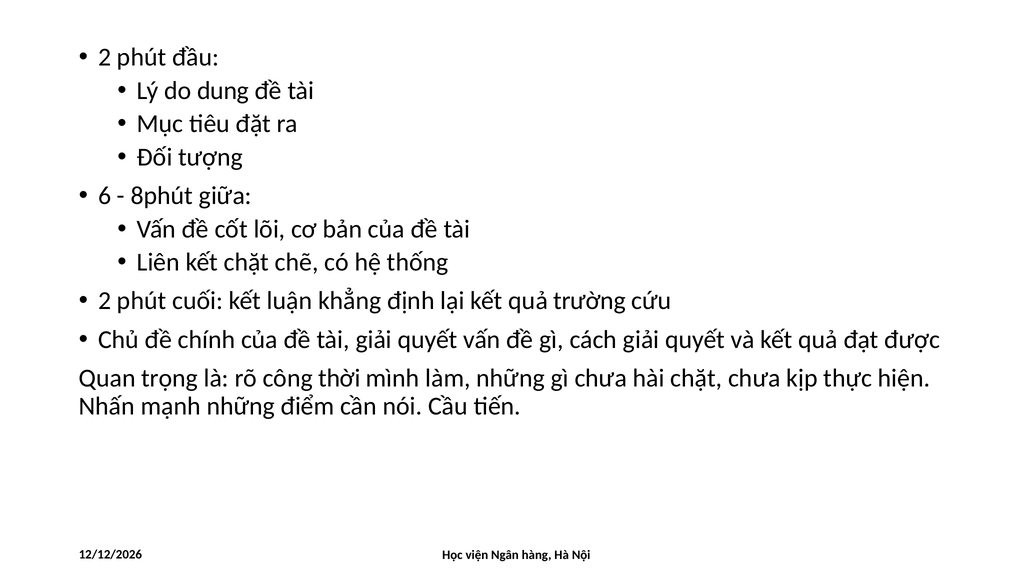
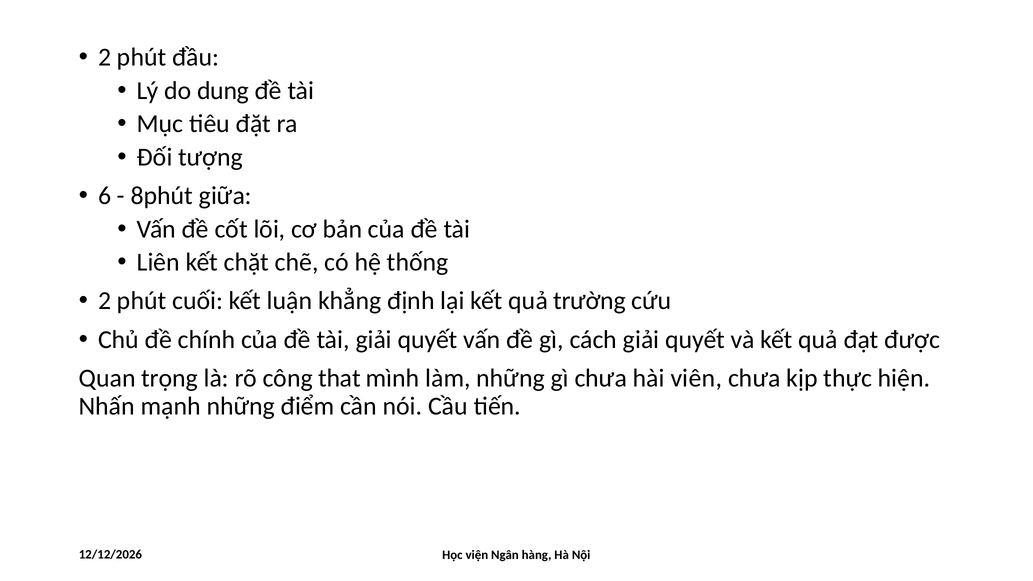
thời: thời -> that
hài chặt: chặt -> viên
